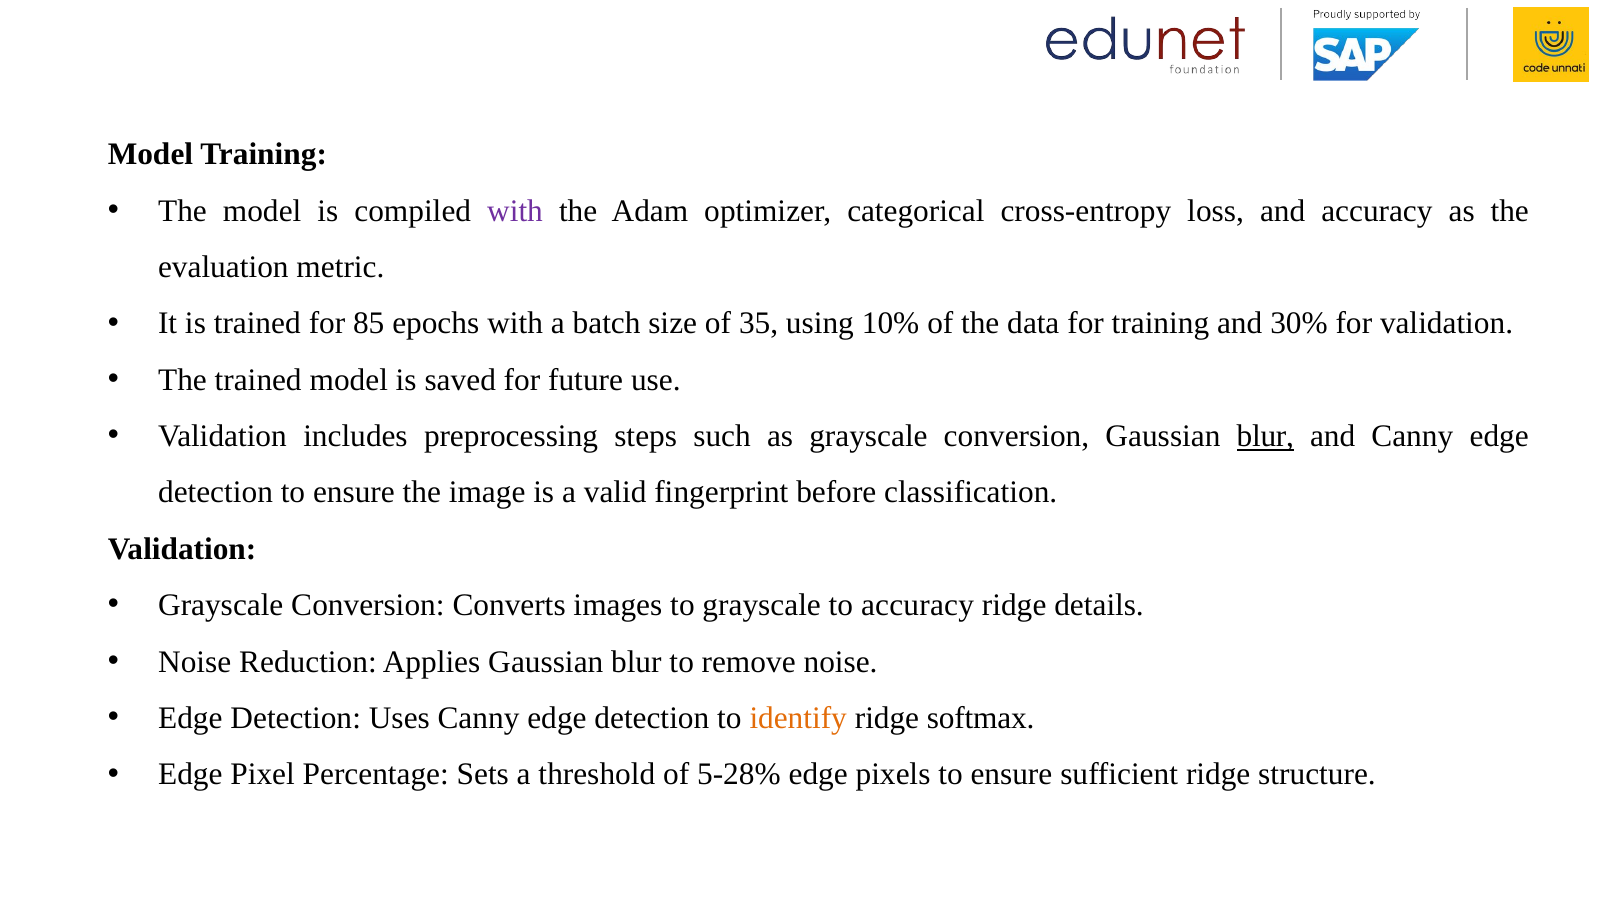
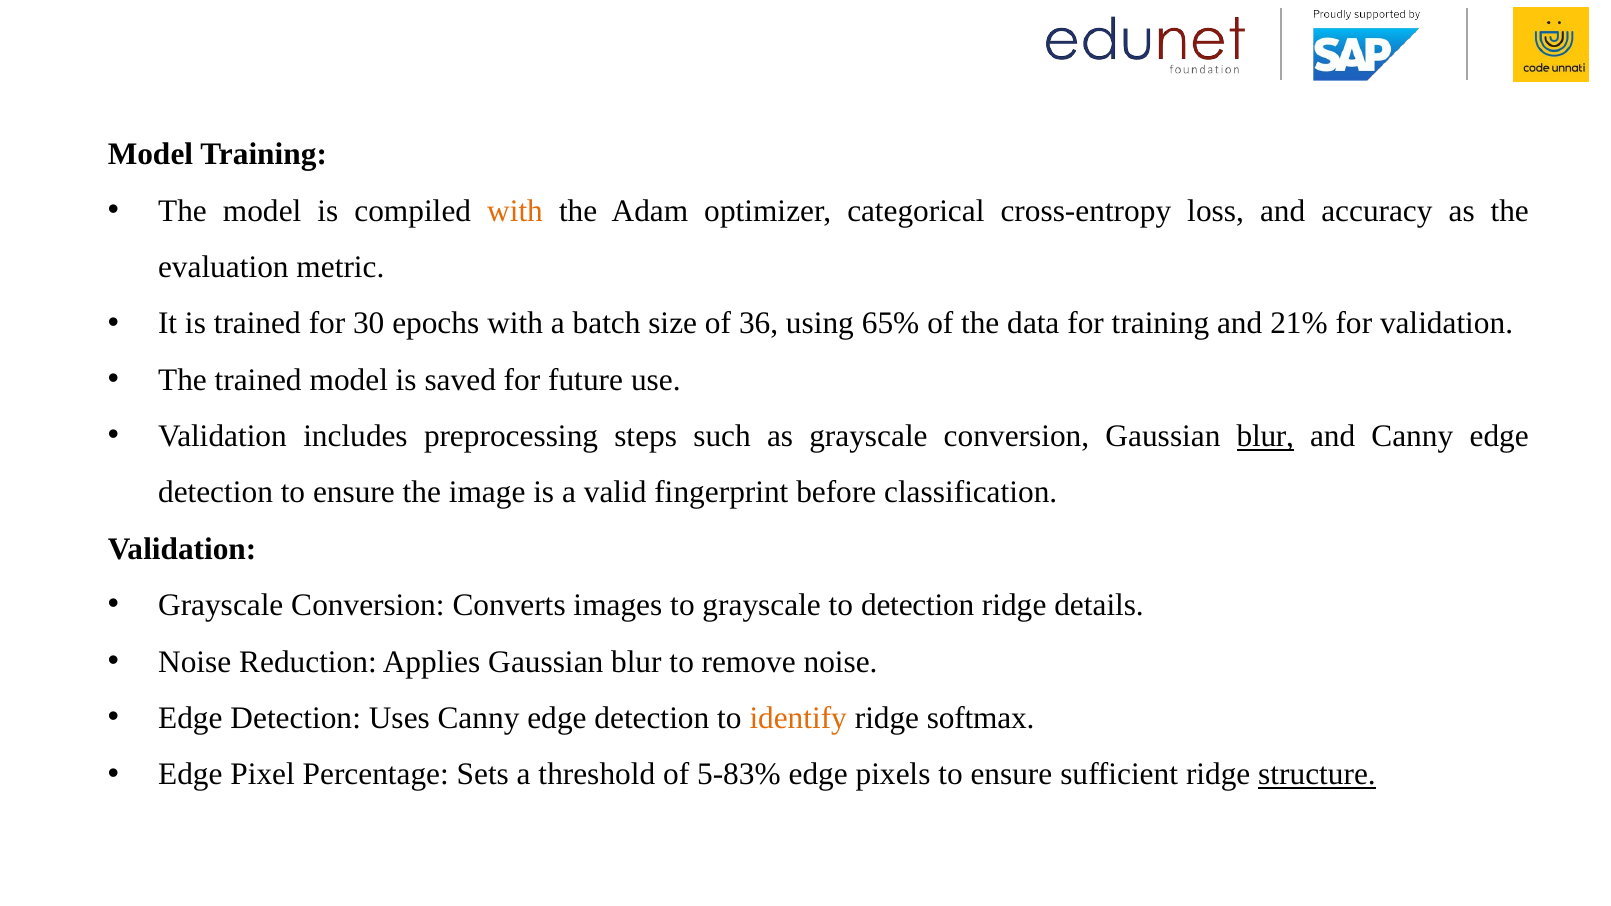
with at (515, 211) colour: purple -> orange
85: 85 -> 30
35: 35 -> 36
10%: 10% -> 65%
30%: 30% -> 21%
to accuracy: accuracy -> detection
5-28%: 5-28% -> 5-83%
structure underline: none -> present
